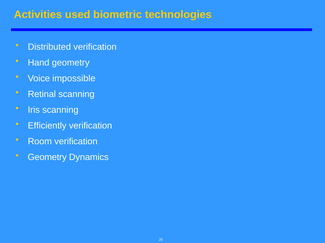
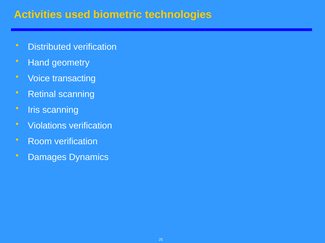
impossible: impossible -> transacting
Efficiently: Efficiently -> Violations
Geometry at (47, 158): Geometry -> Damages
